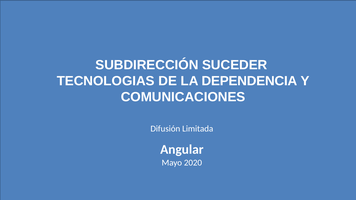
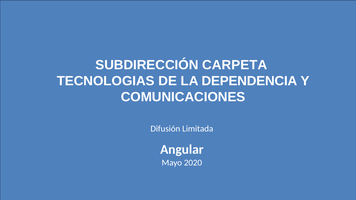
SUCEDER: SUCEDER -> CARPETA
